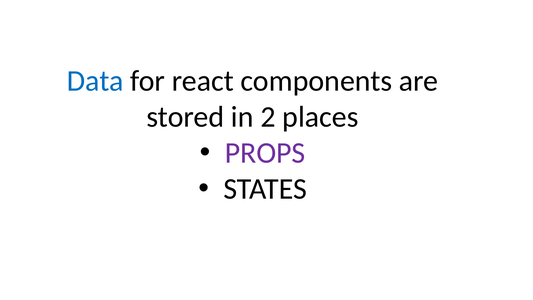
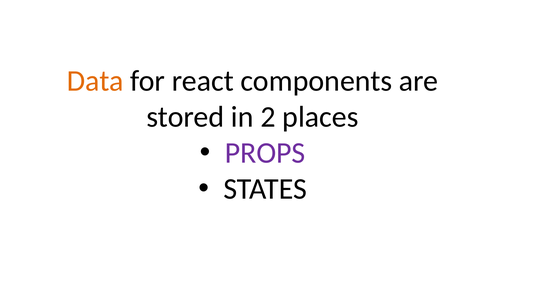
Data colour: blue -> orange
